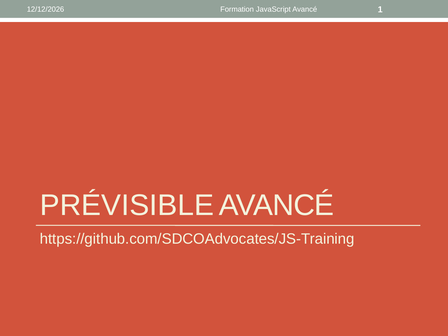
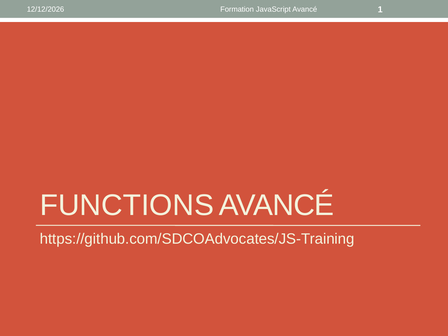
PRÉVISIBLE: PRÉVISIBLE -> FUNCTIONS
